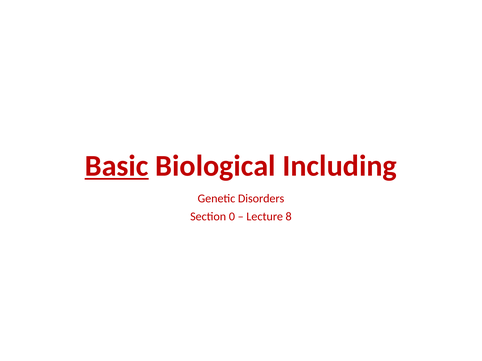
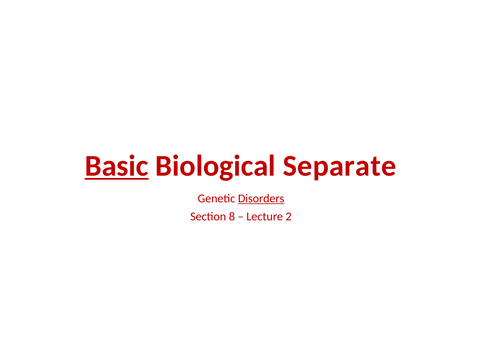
Including: Including -> Separate
Disorders underline: none -> present
0: 0 -> 8
8: 8 -> 2
